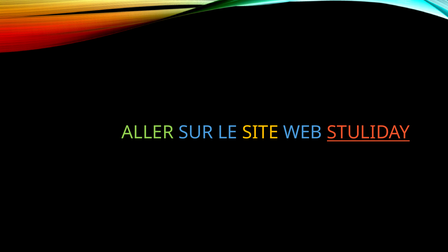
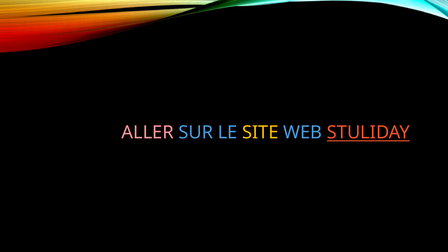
ALLER colour: light green -> pink
